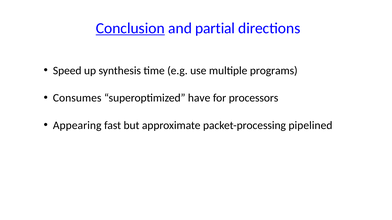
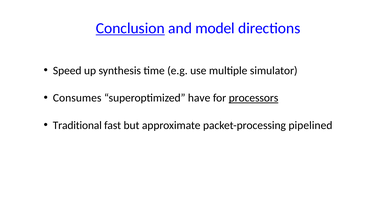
partial: partial -> model
programs: programs -> simulator
processors underline: none -> present
Appearing: Appearing -> Traditional
